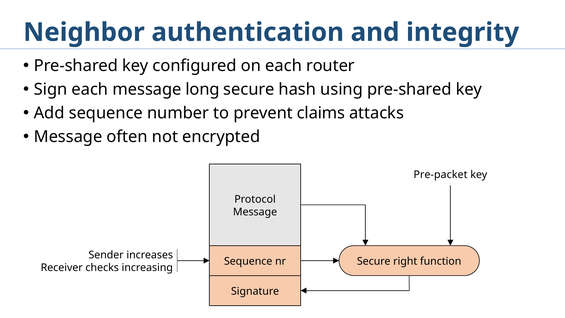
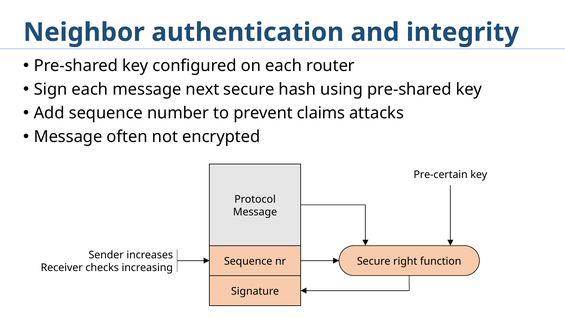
long: long -> next
Pre-packet: Pre-packet -> Pre-certain
